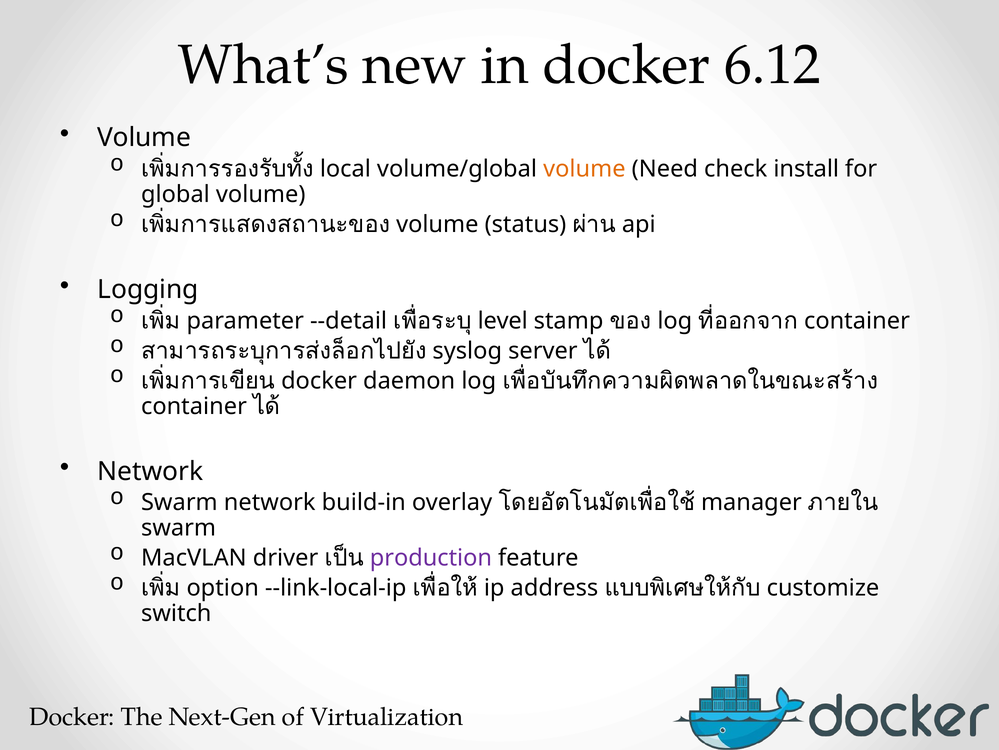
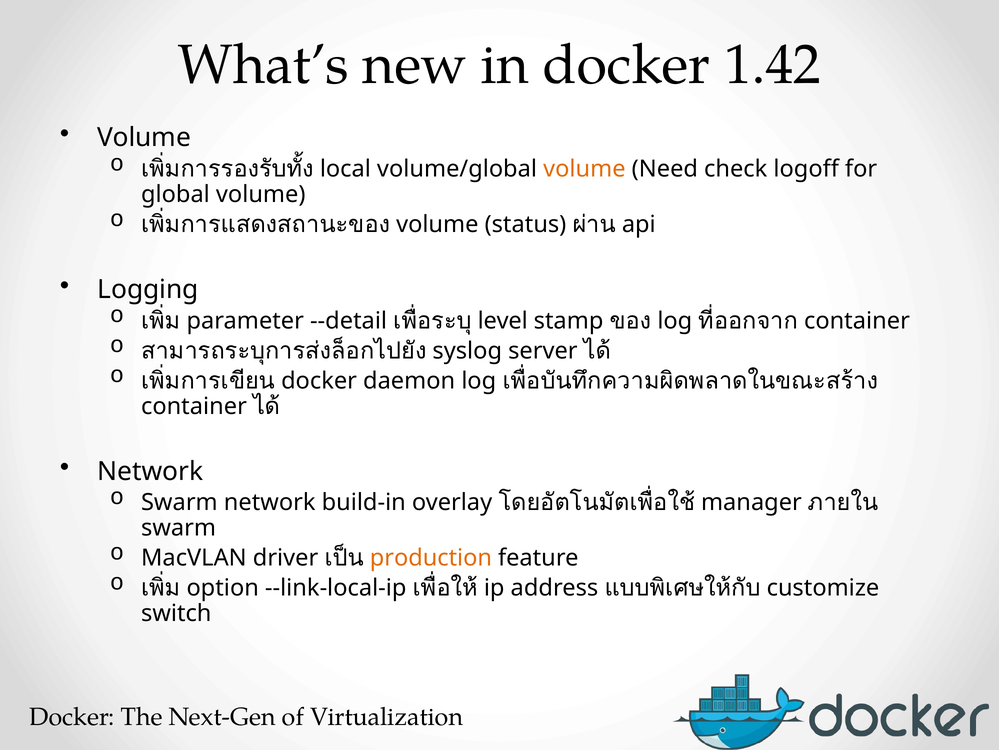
6.12: 6.12 -> 1.42
install: install -> logoff
production colour: purple -> orange
